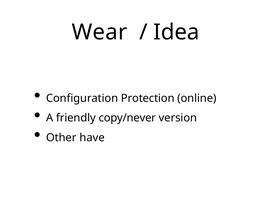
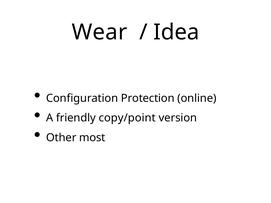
copy/never: copy/never -> copy/point
have: have -> most
